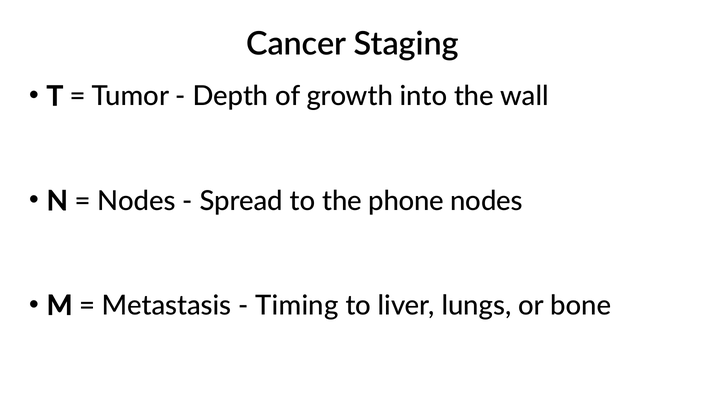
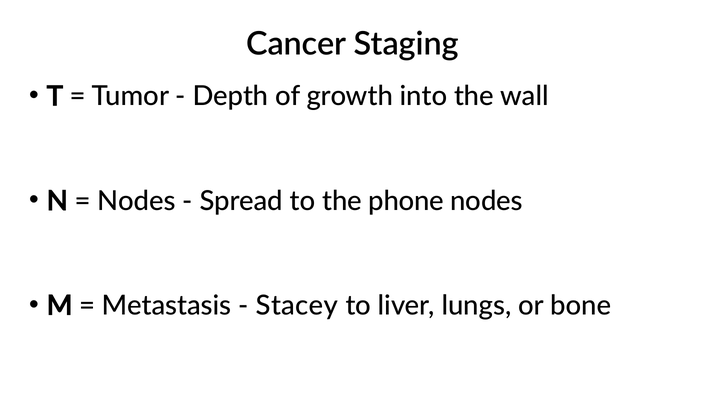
Timing: Timing -> Stacey
